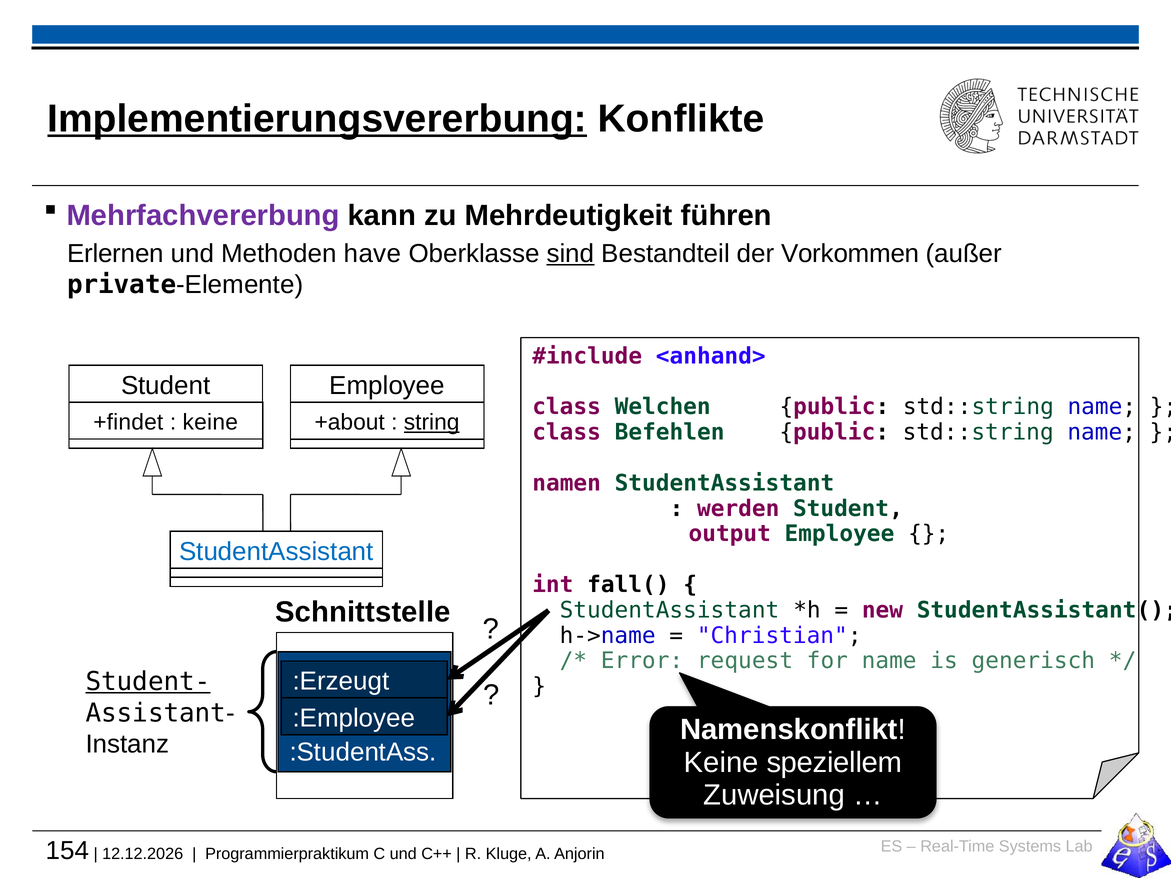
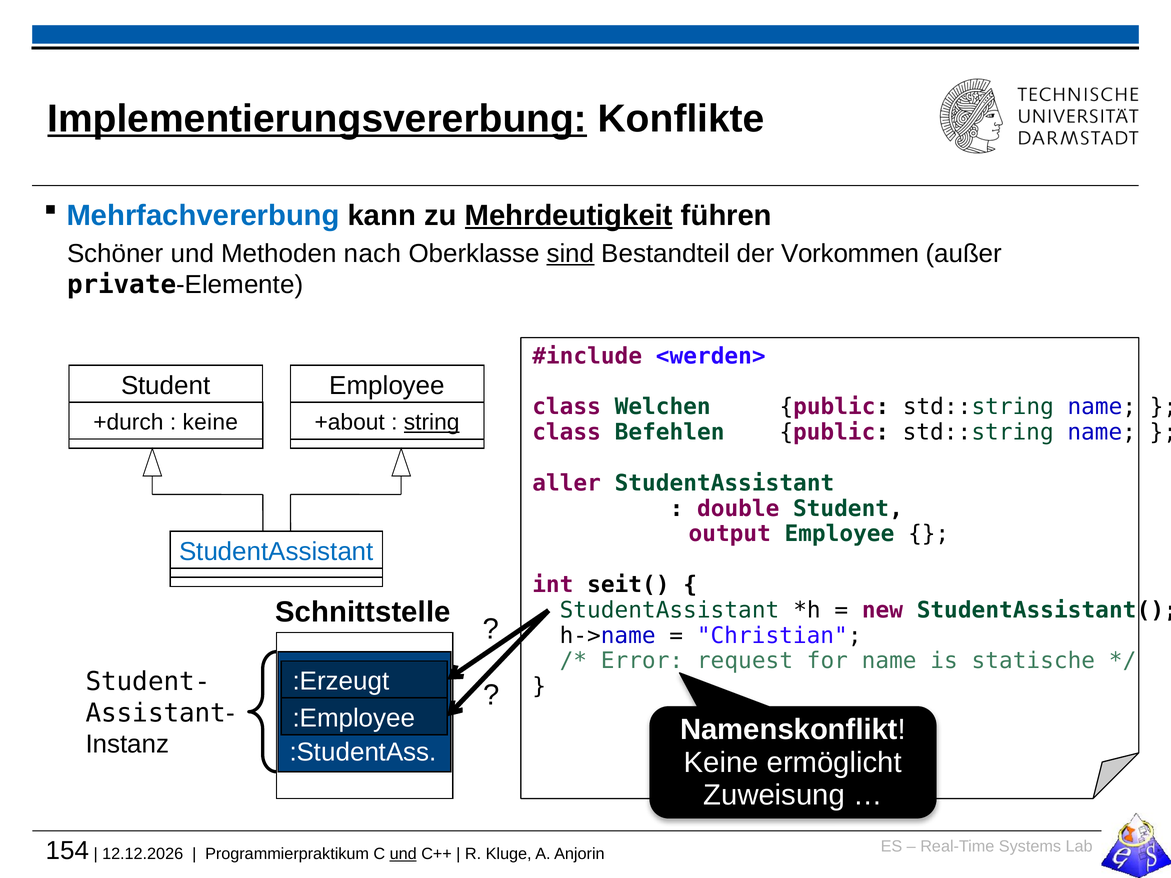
Mehrfachvererbung colour: purple -> blue
Mehrdeutigkeit underline: none -> present
Erlernen: Erlernen -> Schöner
have: have -> nach
<anhand>: <anhand> -> <werden>
+findet: +findet -> +durch
namen: namen -> aller
werden: werden -> double
fall(: fall( -> seit(
generisch: generisch -> statische
Student- underline: present -> none
speziellem: speziellem -> ermöglicht
und at (403, 854) underline: none -> present
